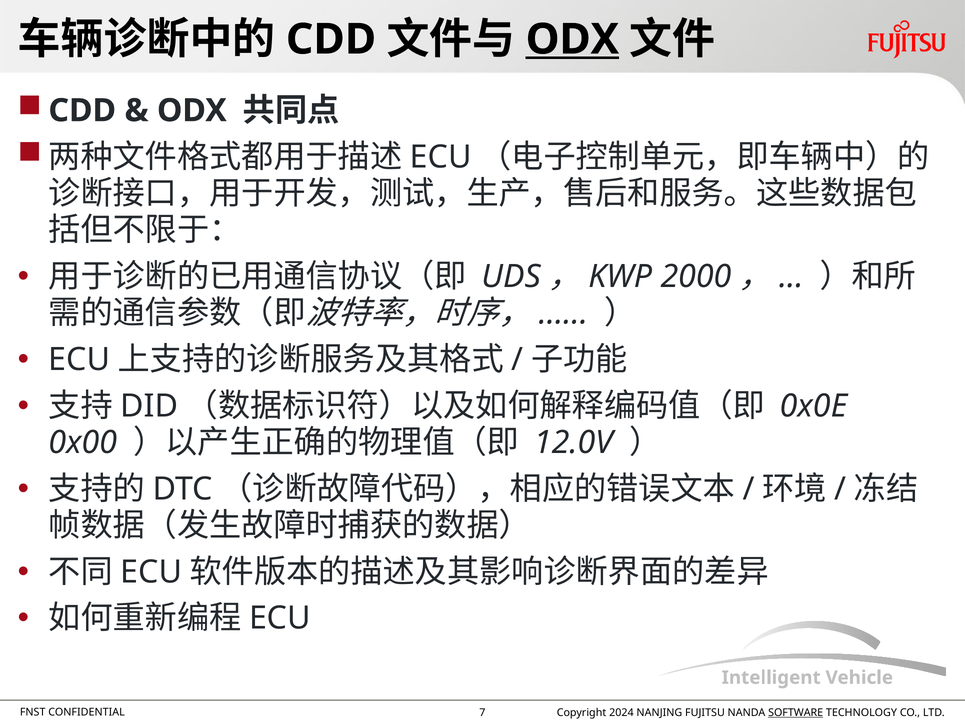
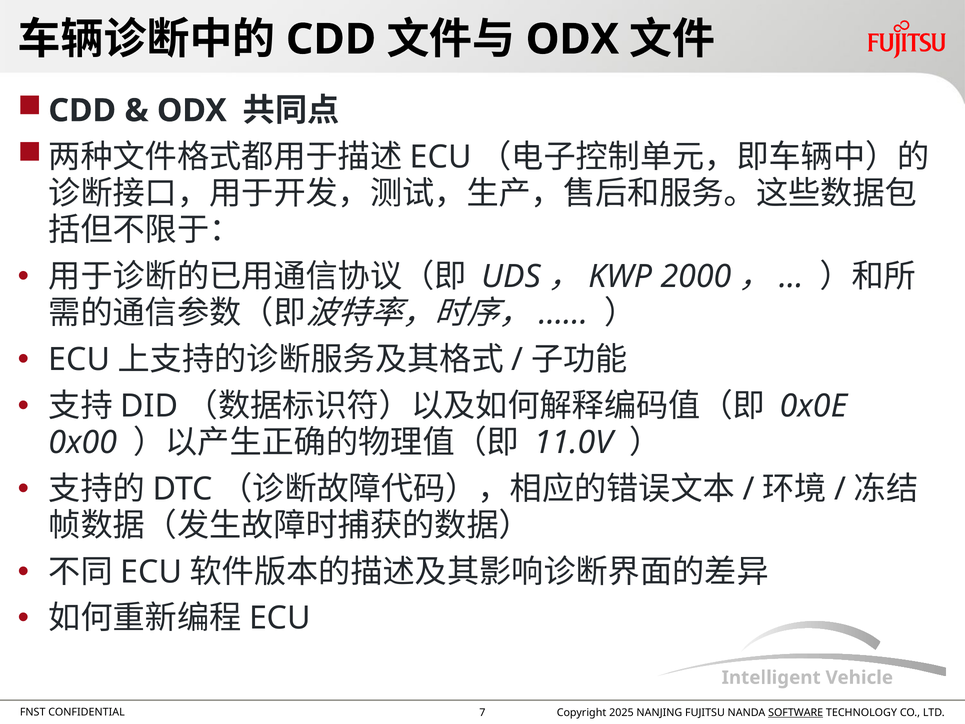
ODX at (572, 39) underline: present -> none
12.0V: 12.0V -> 11.0V
2024: 2024 -> 2025
